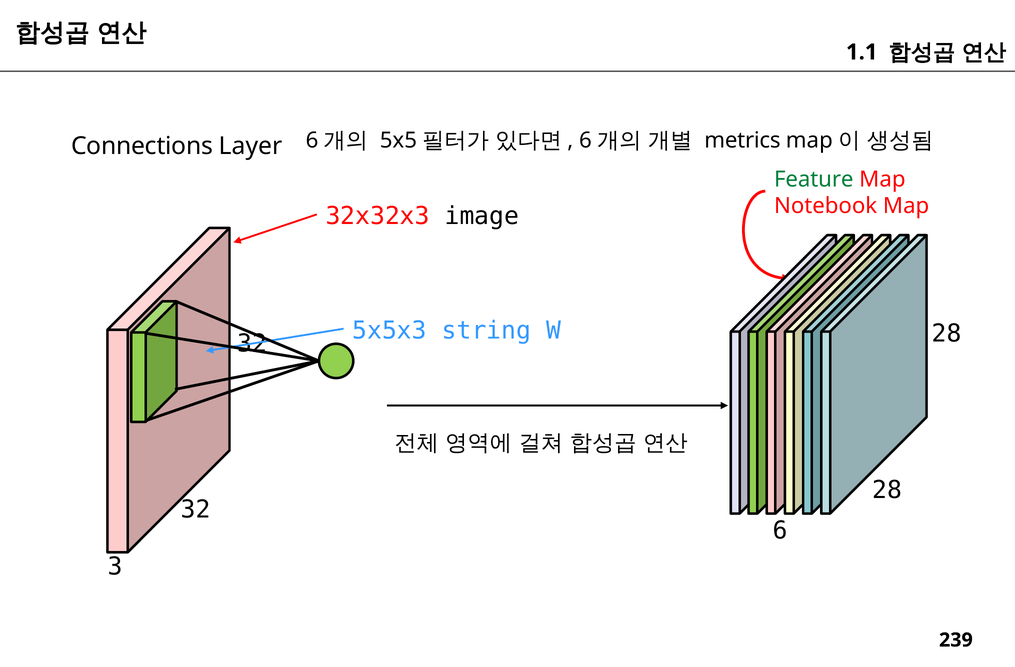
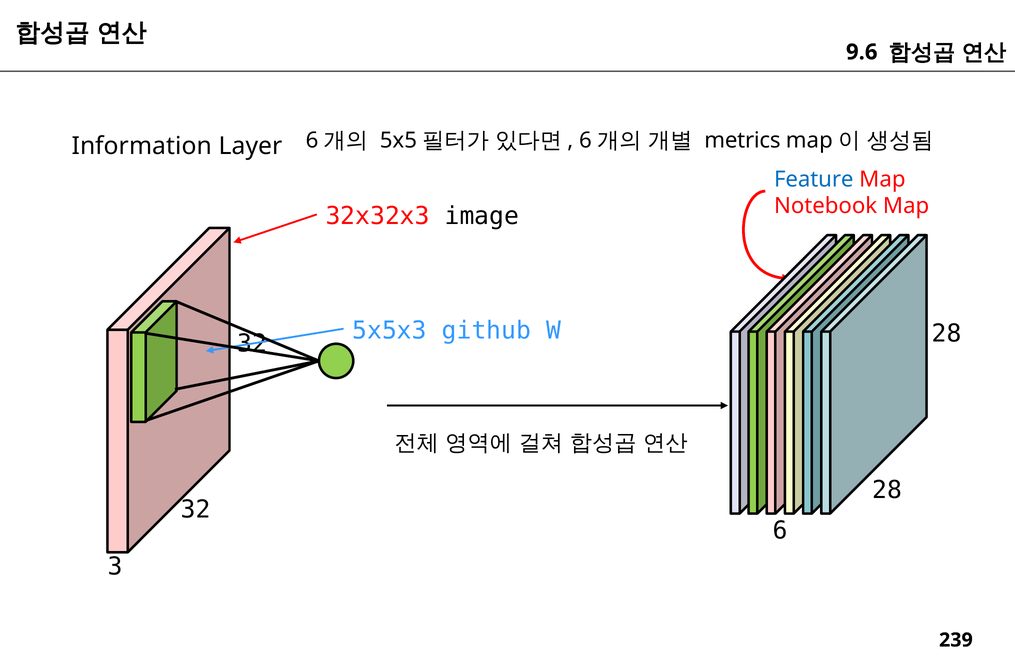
1.1: 1.1 -> 9.6
Connections: Connections -> Information
Feature colour: green -> blue
string: string -> github
